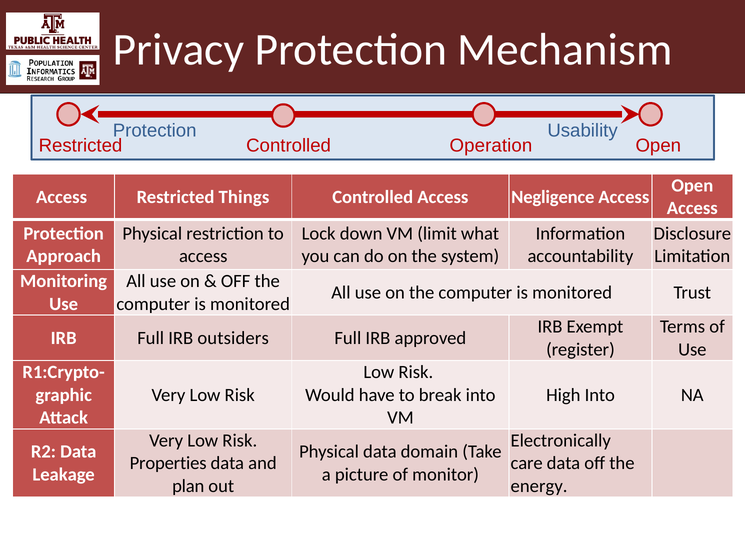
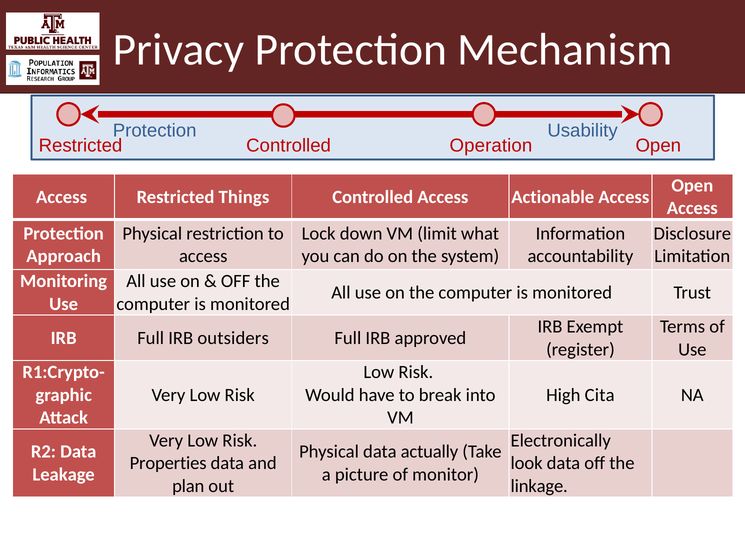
Negligence: Negligence -> Actionable
High Into: Into -> Cita
domain: domain -> actually
care: care -> look
energy: energy -> linkage
